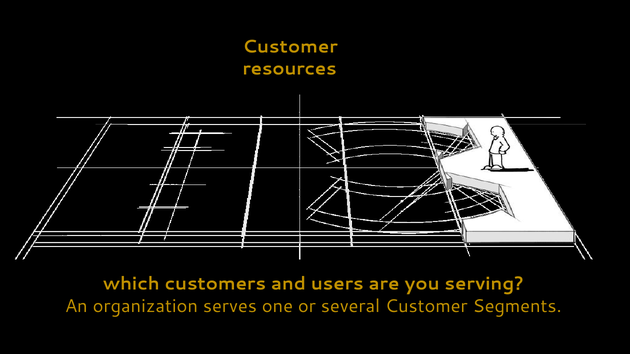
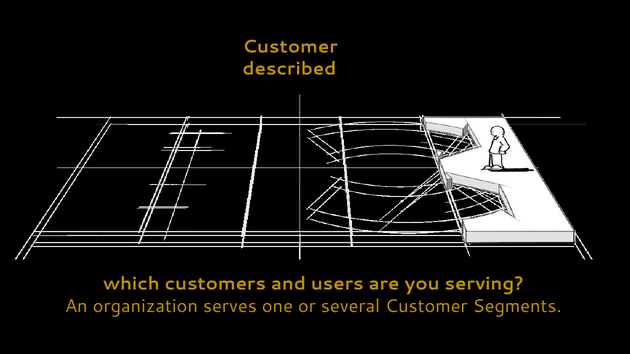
resources: resources -> described
